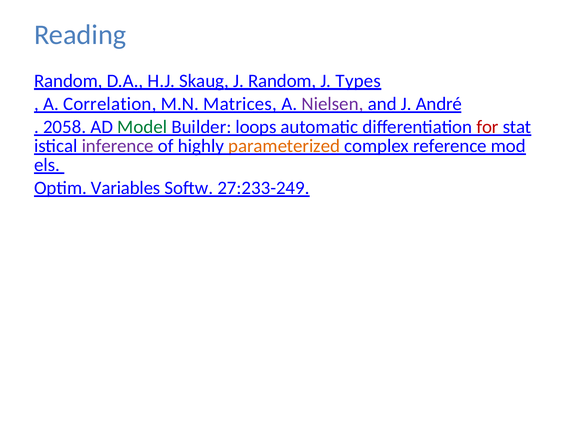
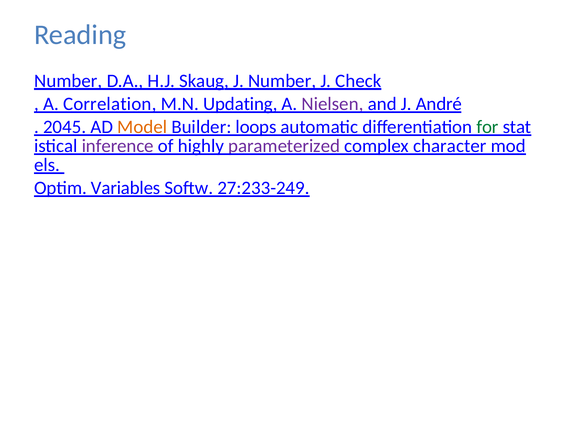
Random at (68, 81): Random -> Number
J Random: Random -> Number
Types: Types -> Check
Matrices: Matrices -> Updating
2058: 2058 -> 2045
Model colour: green -> orange
for colour: red -> green
parameterized colour: orange -> purple
reference: reference -> character
